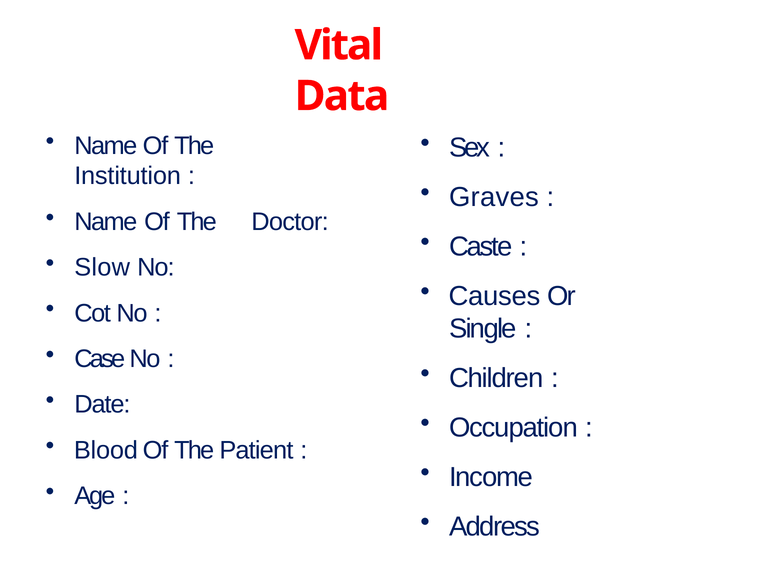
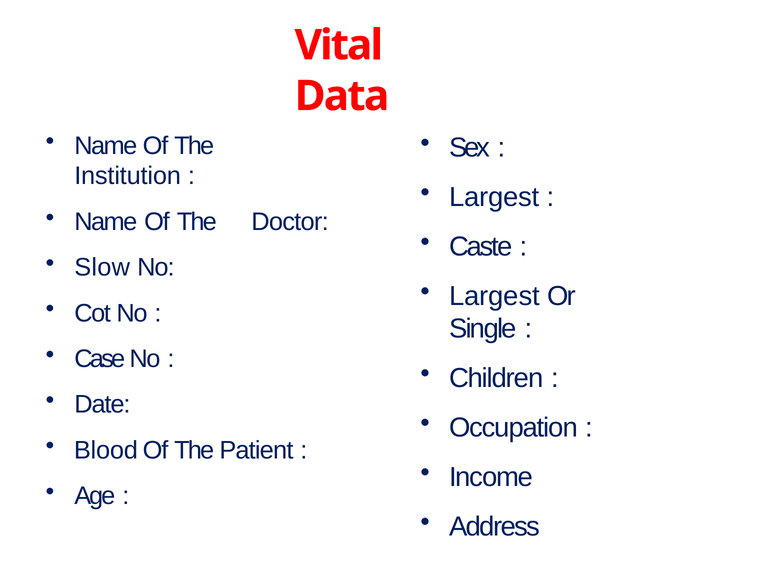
Graves at (494, 197): Graves -> Largest
Causes at (495, 296): Causes -> Largest
